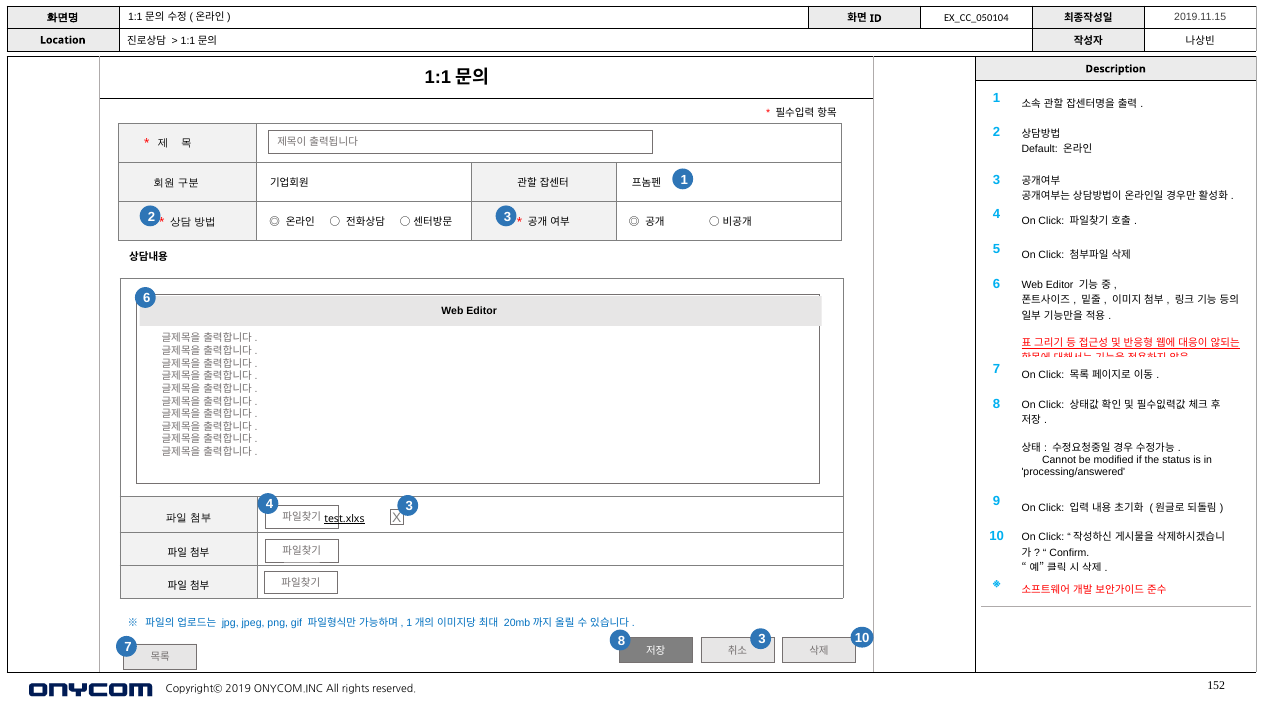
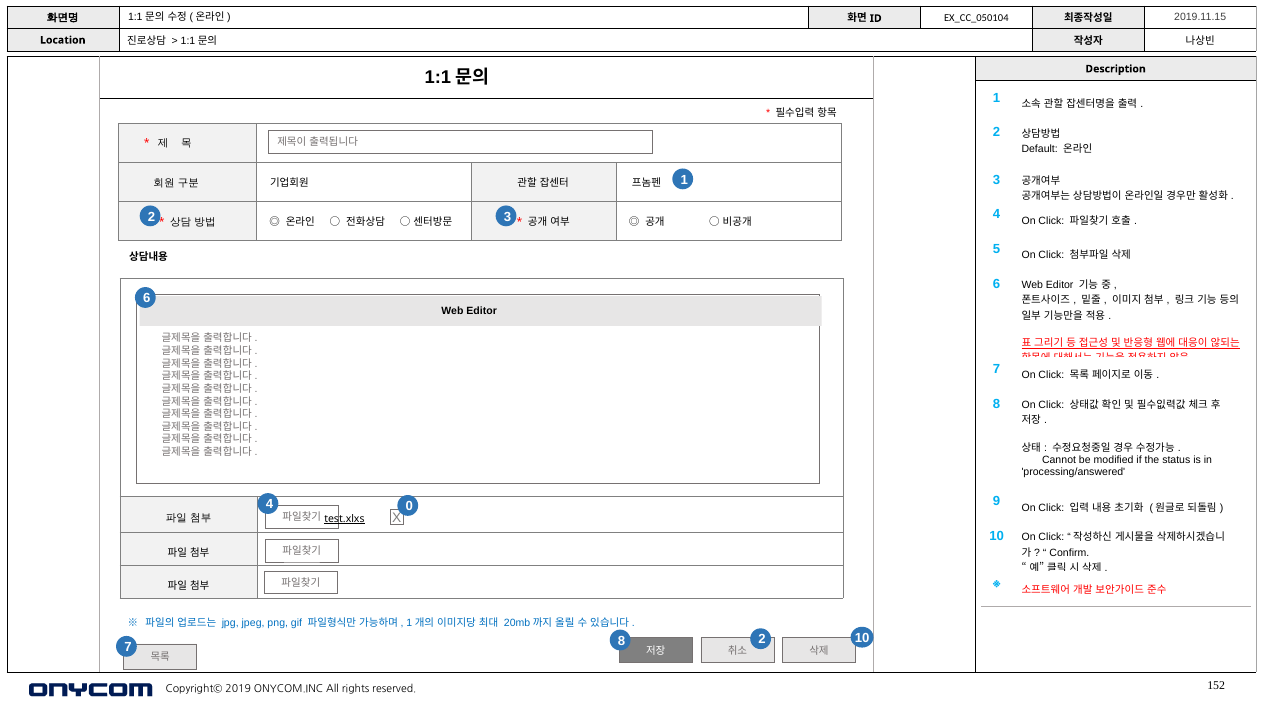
4 3: 3 -> 0
8 3: 3 -> 2
